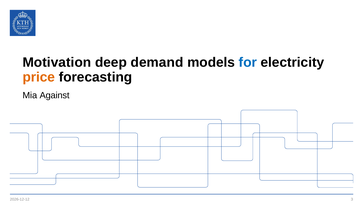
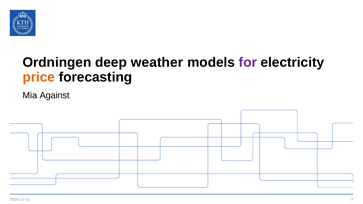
Motivation: Motivation -> Ordningen
demand: demand -> weather
for colour: blue -> purple
